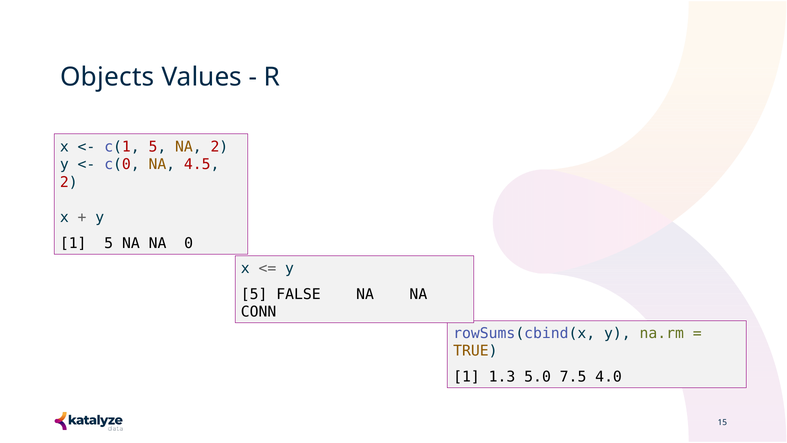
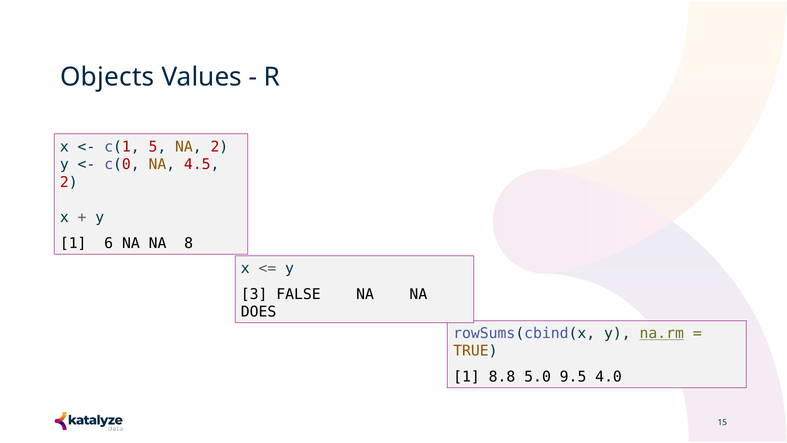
1 5: 5 -> 6
0: 0 -> 8
5 at (254, 294): 5 -> 3
CONN: CONN -> DOES
na.rm underline: none -> present
1.3: 1.3 -> 8.8
7.5: 7.5 -> 9.5
